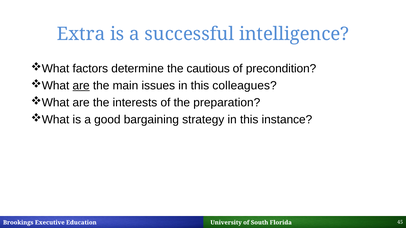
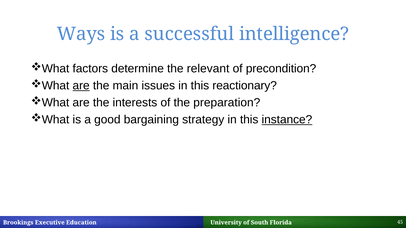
Extra: Extra -> Ways
cautious: cautious -> relevant
colleagues: colleagues -> reactionary
instance underline: none -> present
